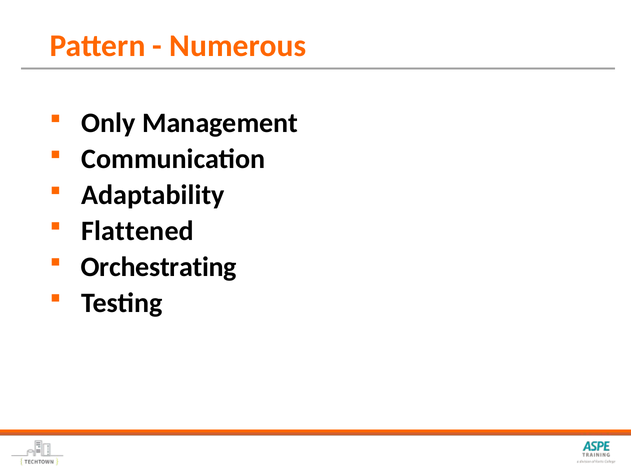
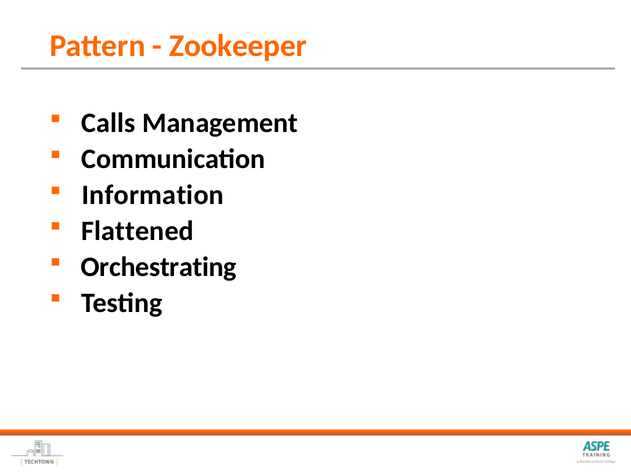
Numerous: Numerous -> Zookeeper
Only: Only -> Calls
Adaptability: Adaptability -> Information
